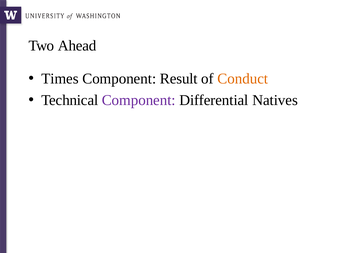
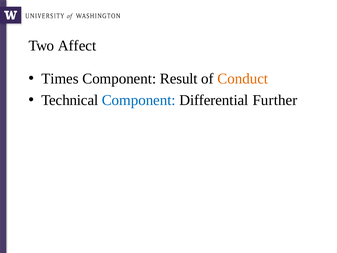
Ahead: Ahead -> Affect
Component at (139, 100) colour: purple -> blue
Natives: Natives -> Further
